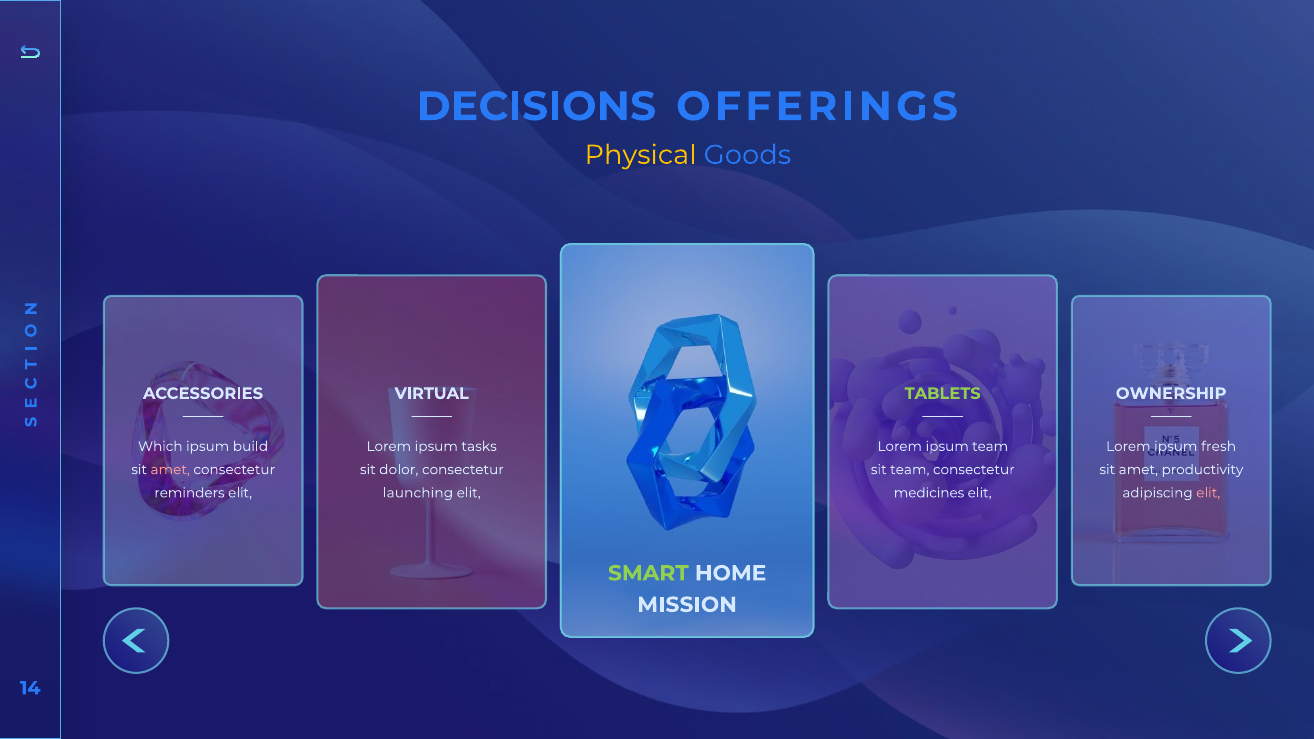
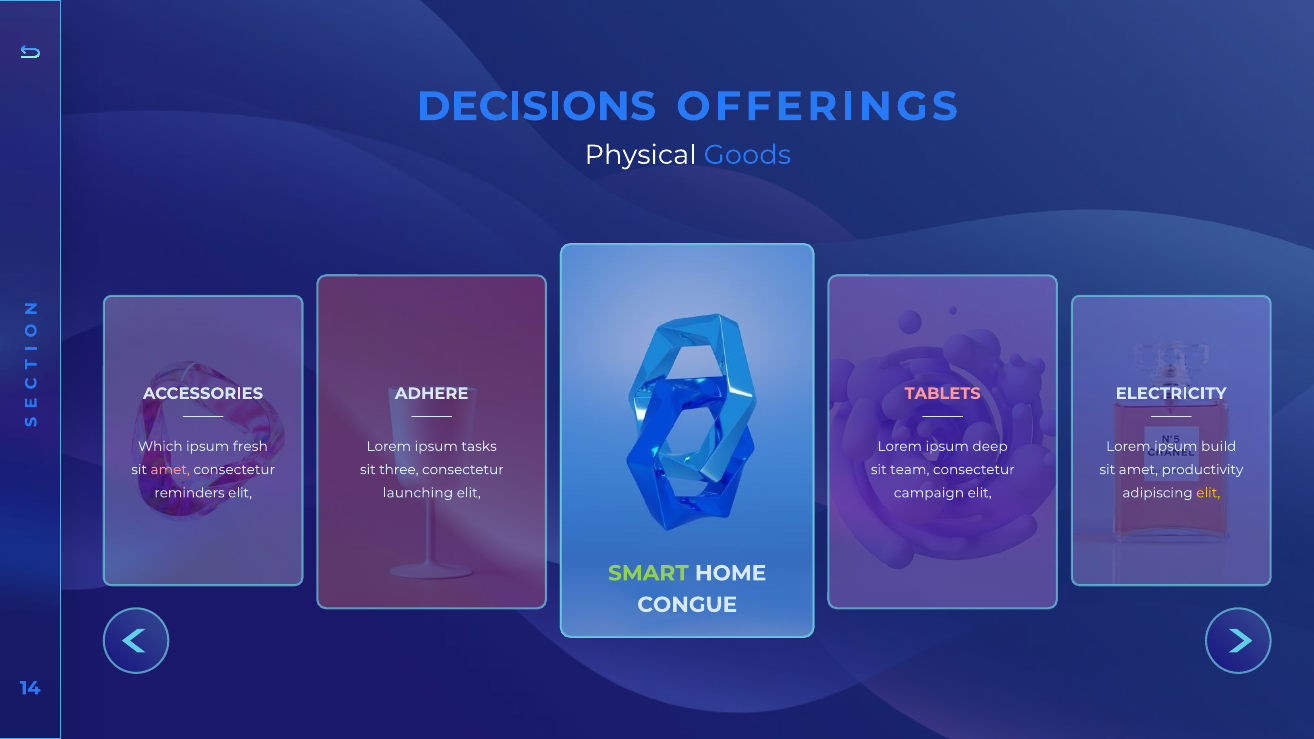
Physical colour: yellow -> white
VIRTUAL: VIRTUAL -> ADHERE
TABLETS colour: light green -> pink
OWNERSHIP: OWNERSHIP -> ELECTRICITY
build: build -> fresh
ipsum team: team -> deep
fresh: fresh -> build
dolor: dolor -> three
medicines: medicines -> campaign
elit at (1208, 493) colour: pink -> yellow
MISSION: MISSION -> CONGUE
